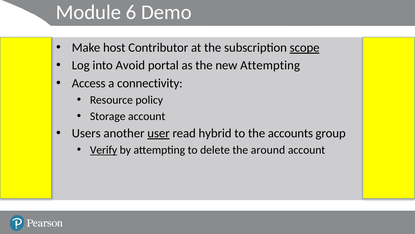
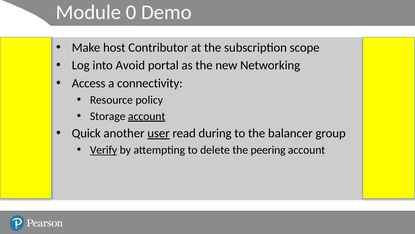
6: 6 -> 0
scope underline: present -> none
new Attempting: Attempting -> Networking
account at (147, 116) underline: none -> present
Users: Users -> Quick
hybrid: hybrid -> during
accounts: accounts -> balancer
around: around -> peering
